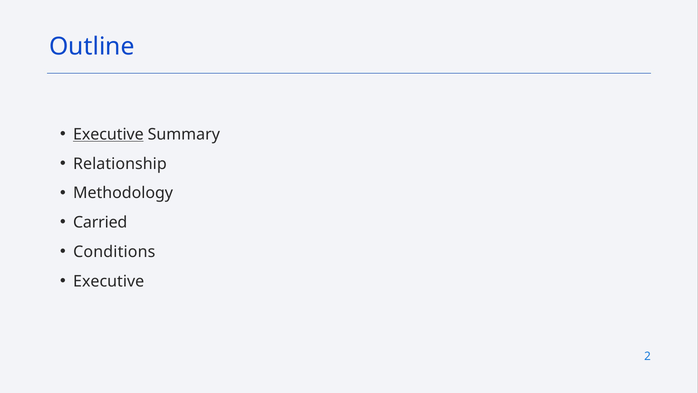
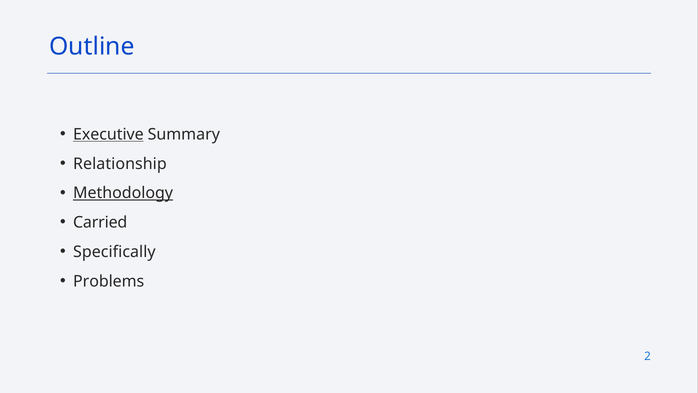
Methodology underline: none -> present
Conditions: Conditions -> Specifically
Executive at (109, 281): Executive -> Problems
